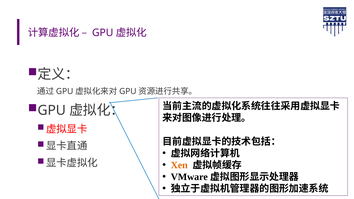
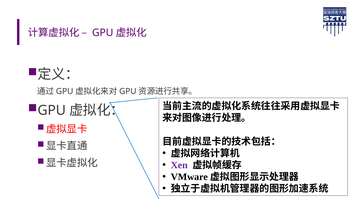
Xen colour: orange -> purple
